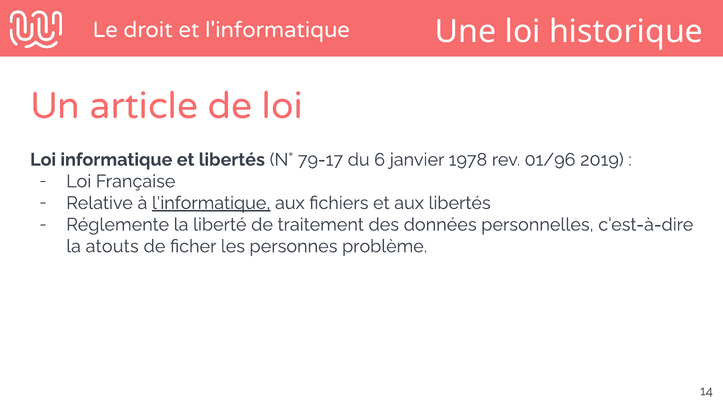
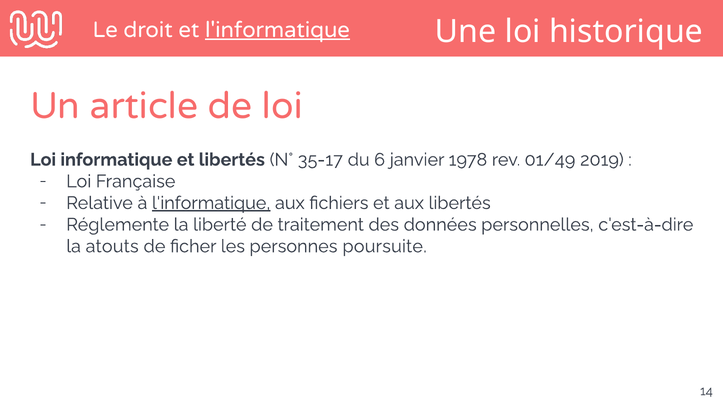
l'informatique at (277, 30) underline: none -> present
79-17: 79-17 -> 35-17
01/96: 01/96 -> 01/49
problème: problème -> poursuite
